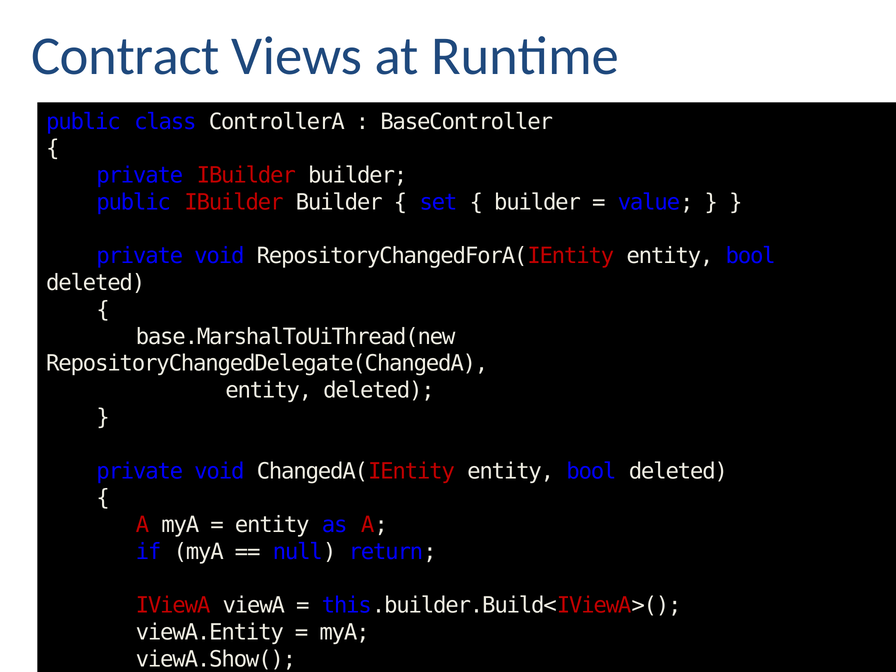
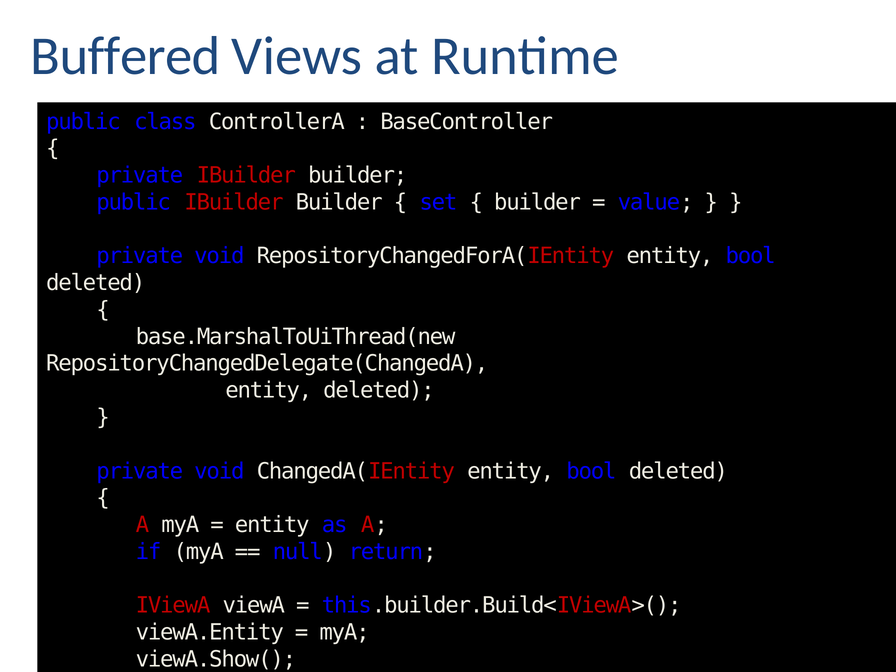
Contract: Contract -> Buffered
